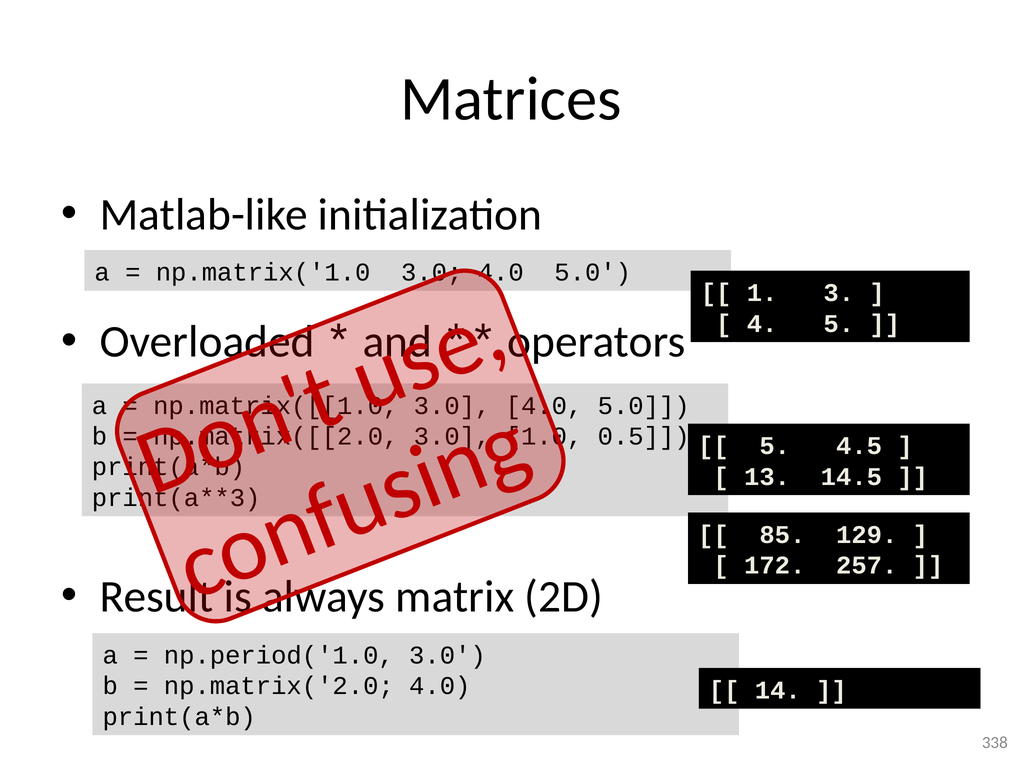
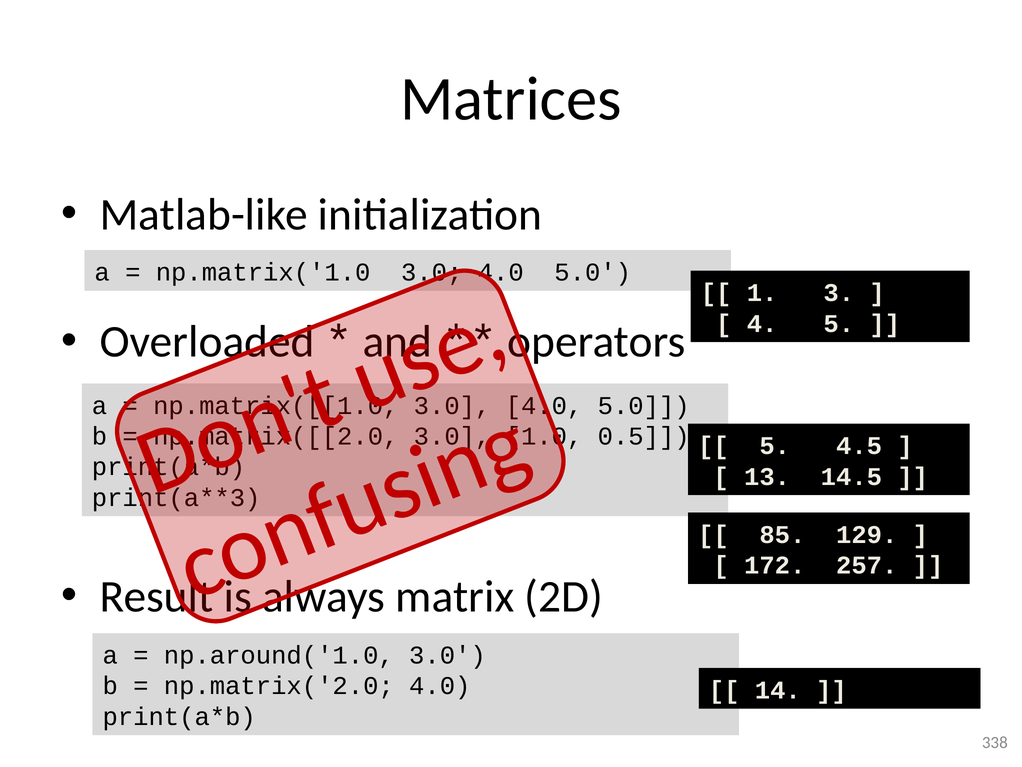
np.period('1.0: np.period('1.0 -> np.around('1.0
